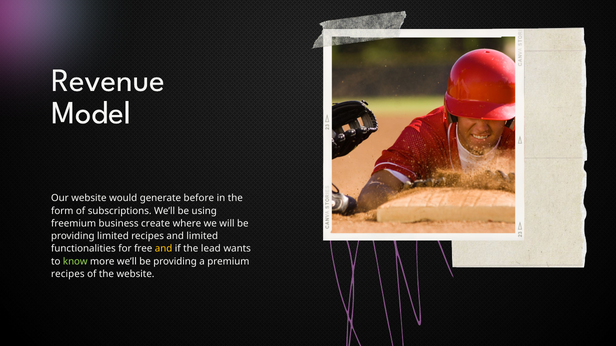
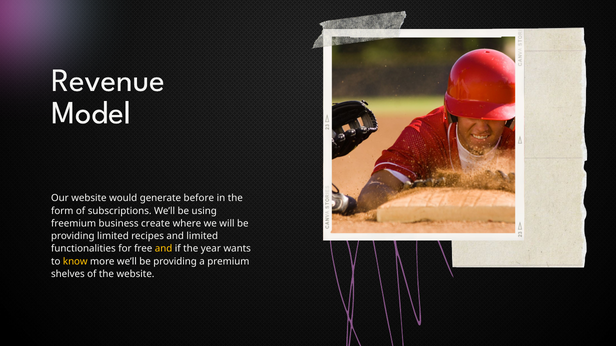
lead: lead -> year
know colour: light green -> yellow
recipes at (68, 274): recipes -> shelves
